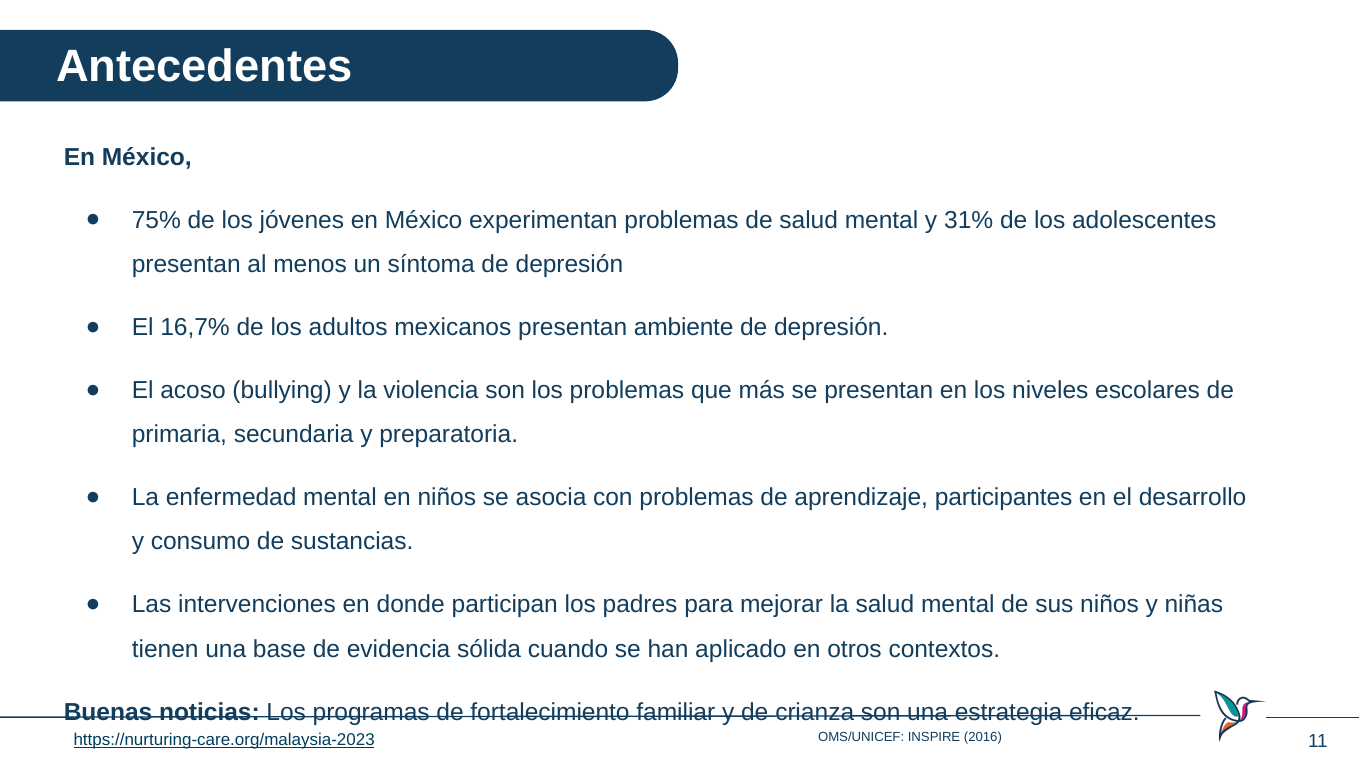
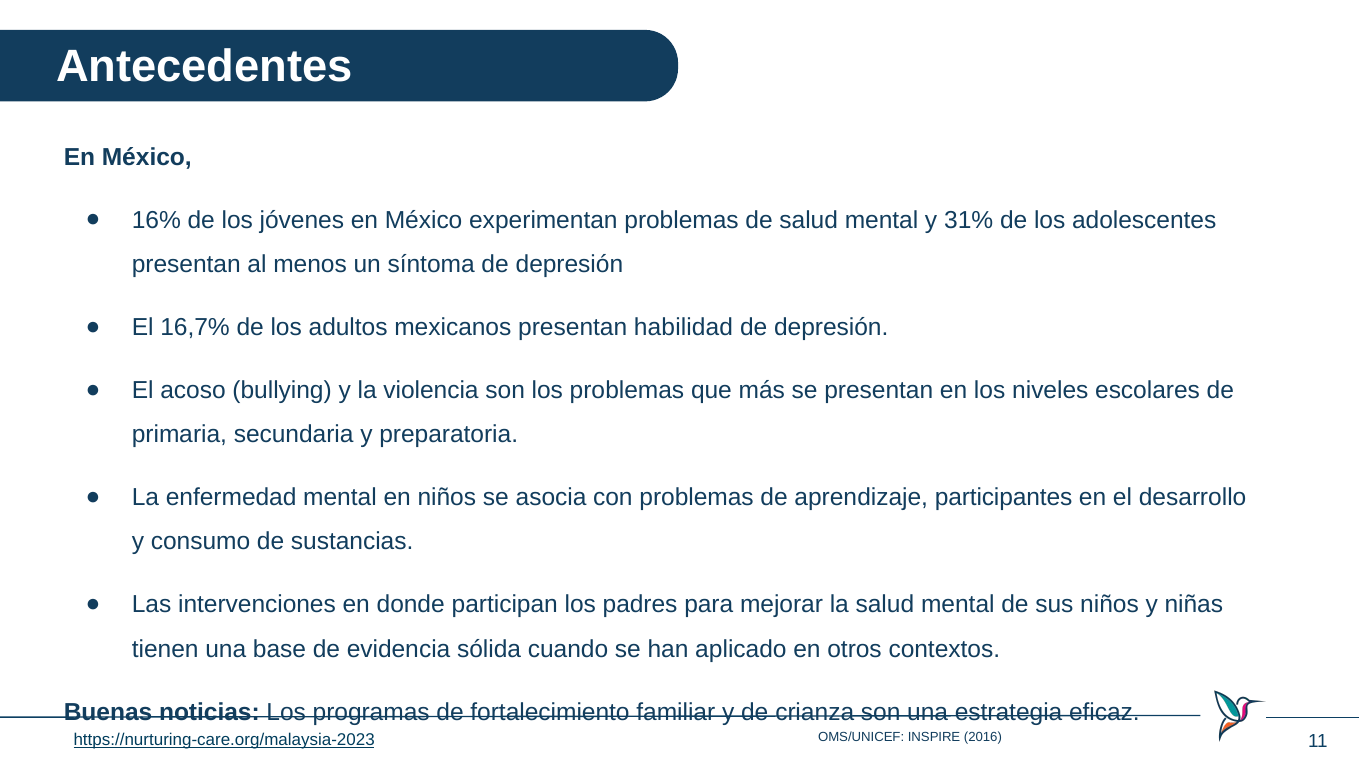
75%: 75% -> 16%
ambiente: ambiente -> habilidad
